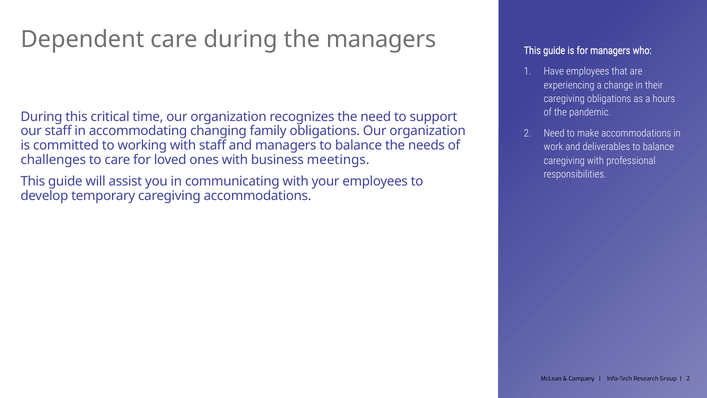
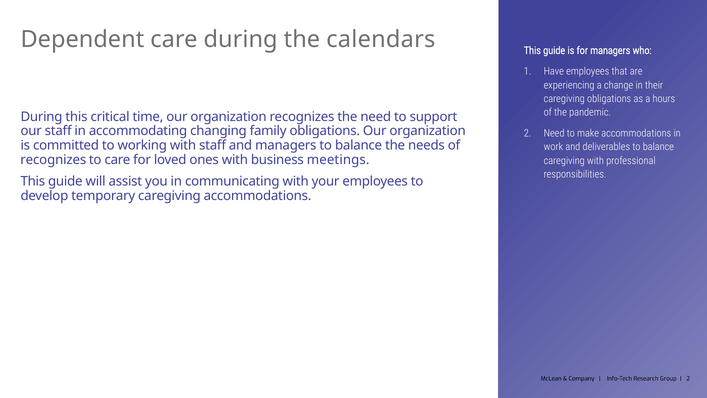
the managers: managers -> calendars
challenges at (53, 160): challenges -> recognizes
